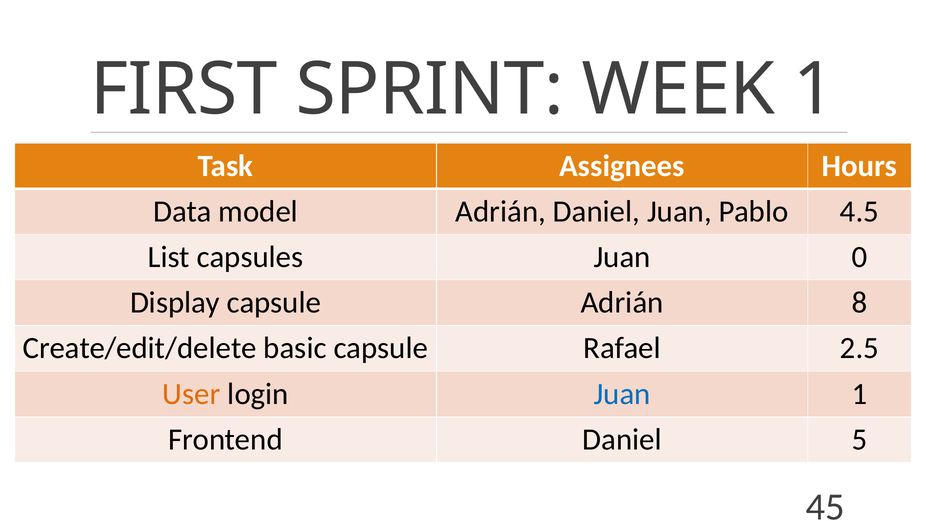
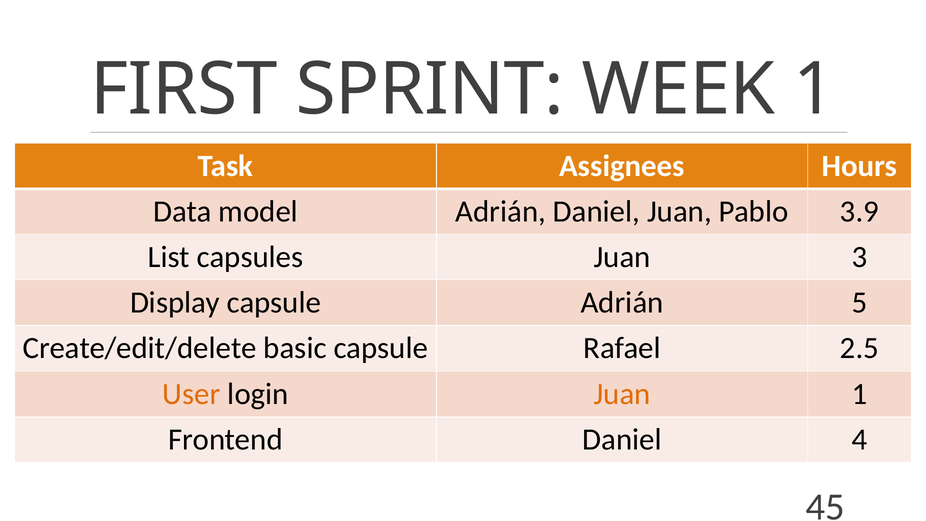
4.5: 4.5 -> 3.9
0: 0 -> 3
8: 8 -> 5
Juan at (622, 394) colour: blue -> orange
5: 5 -> 4
